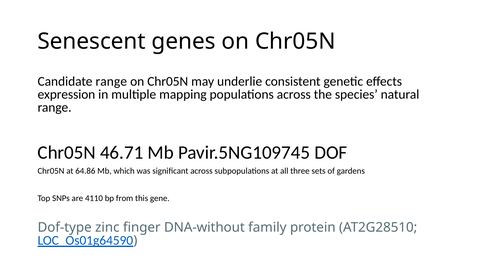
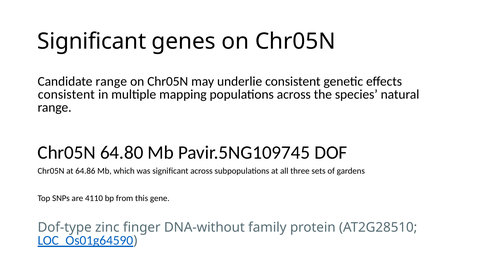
Senescent at (92, 41): Senescent -> Significant
expression at (66, 95): expression -> consistent
46.71: 46.71 -> 64.80
